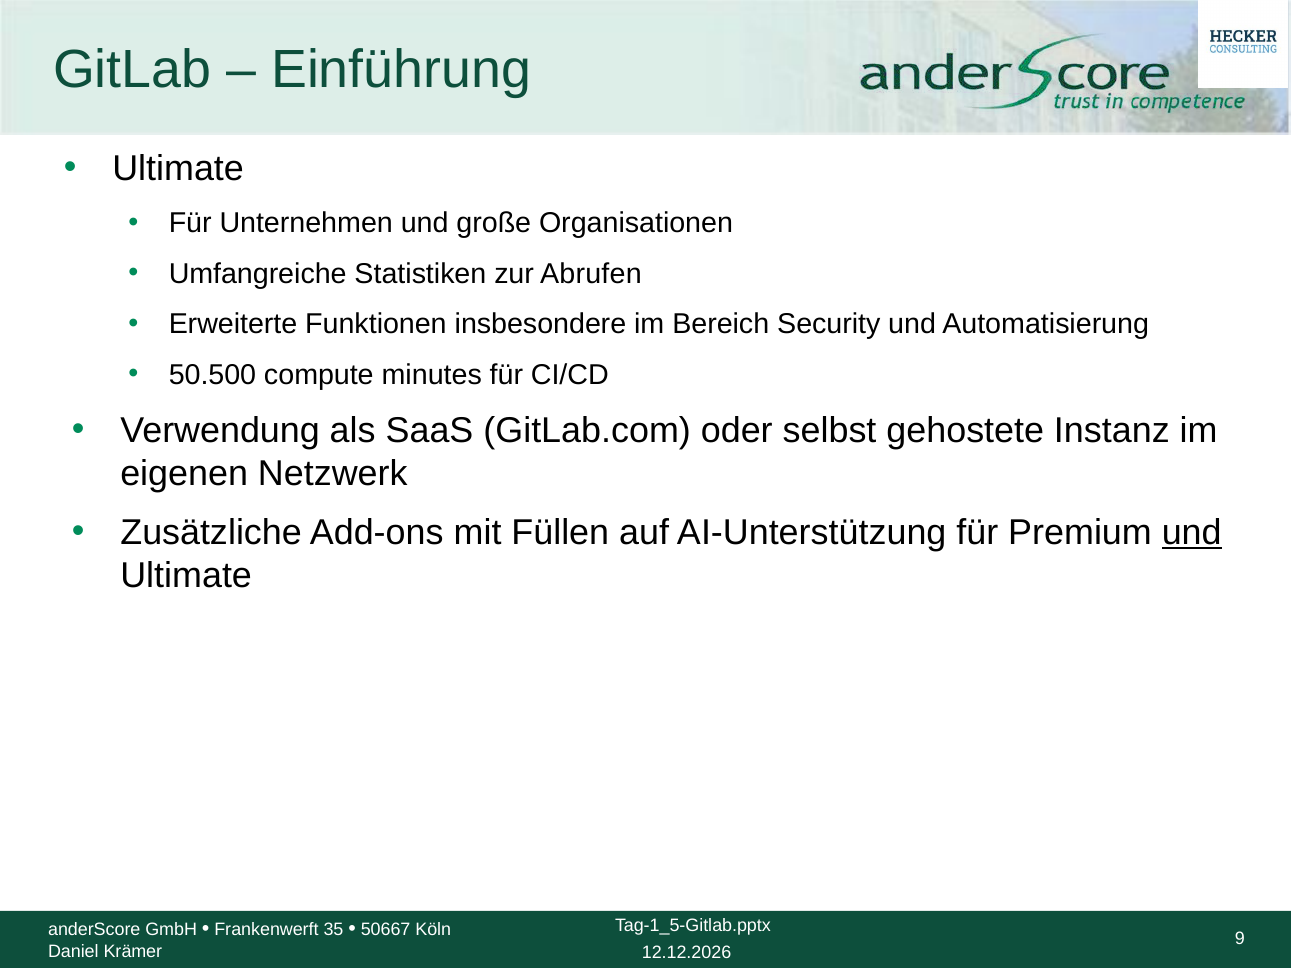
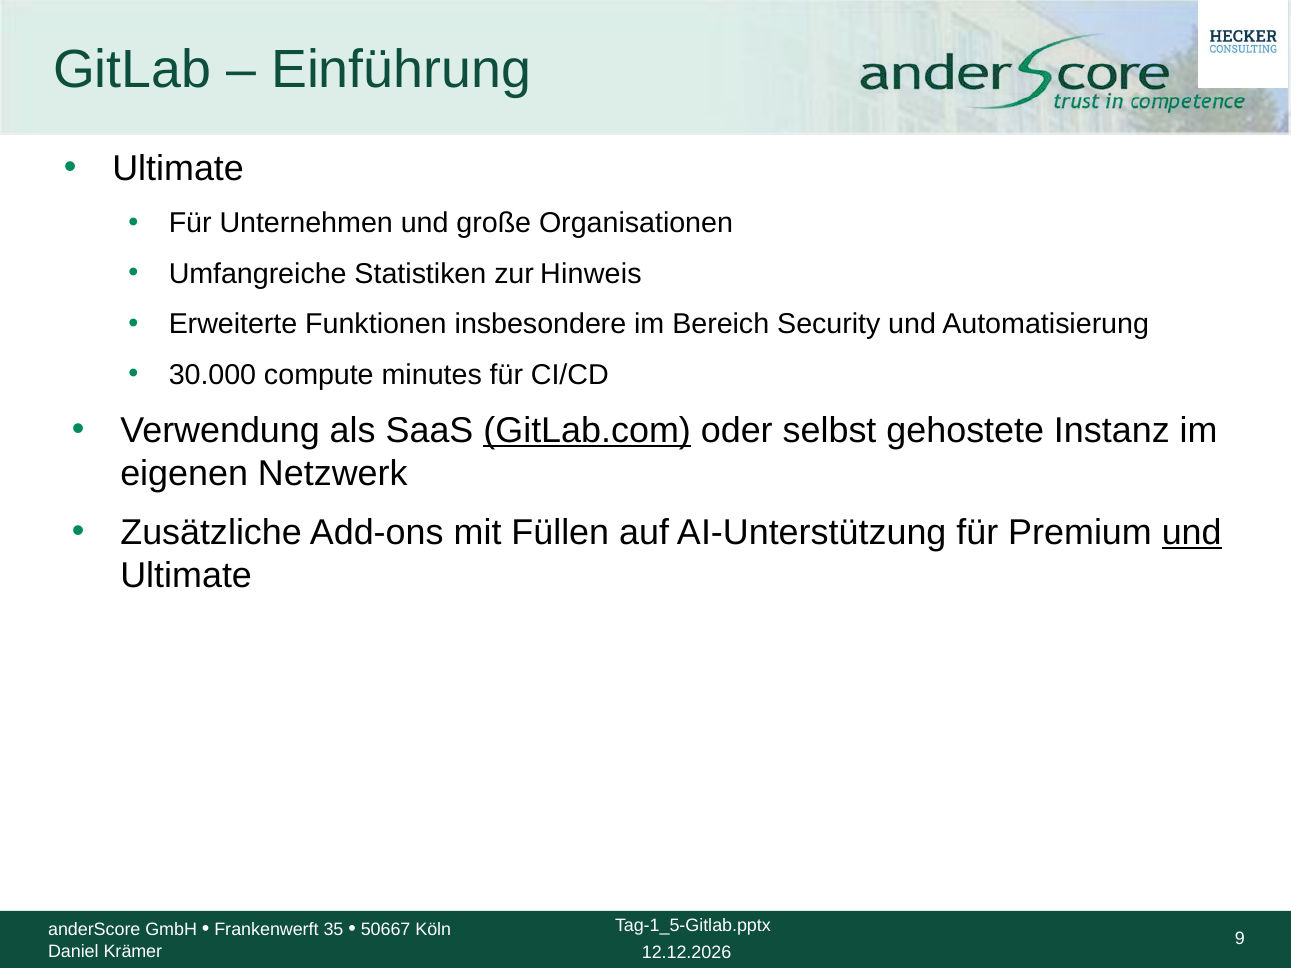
Abrufen: Abrufen -> Hinweis
50.500: 50.500 -> 30.000
GitLab.com underline: none -> present
